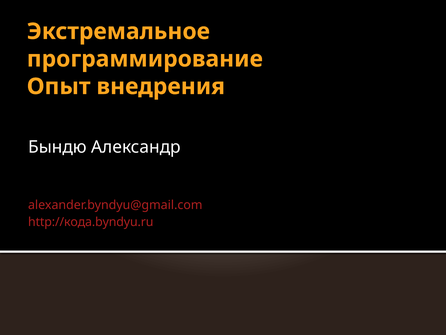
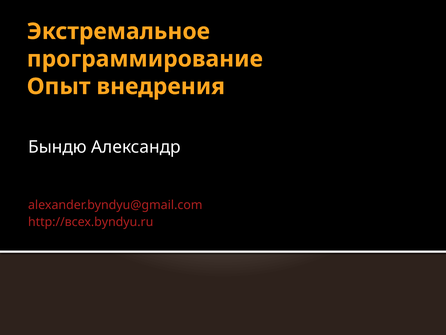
http://кода.byndyu.ru: http://кода.byndyu.ru -> http://всех.byndyu.ru
